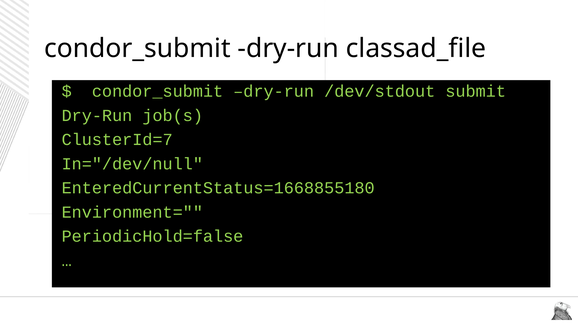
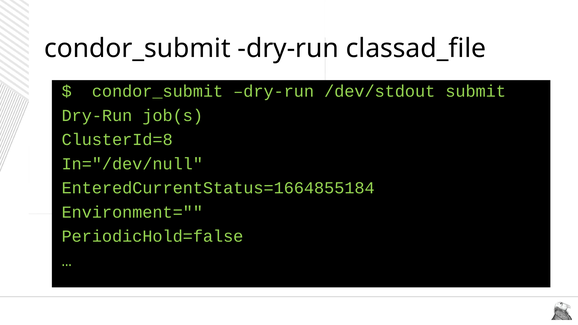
ClusterId=7: ClusterId=7 -> ClusterId=8
EnteredCurrentStatus=1668855180: EnteredCurrentStatus=1668855180 -> EnteredCurrentStatus=1664855184
